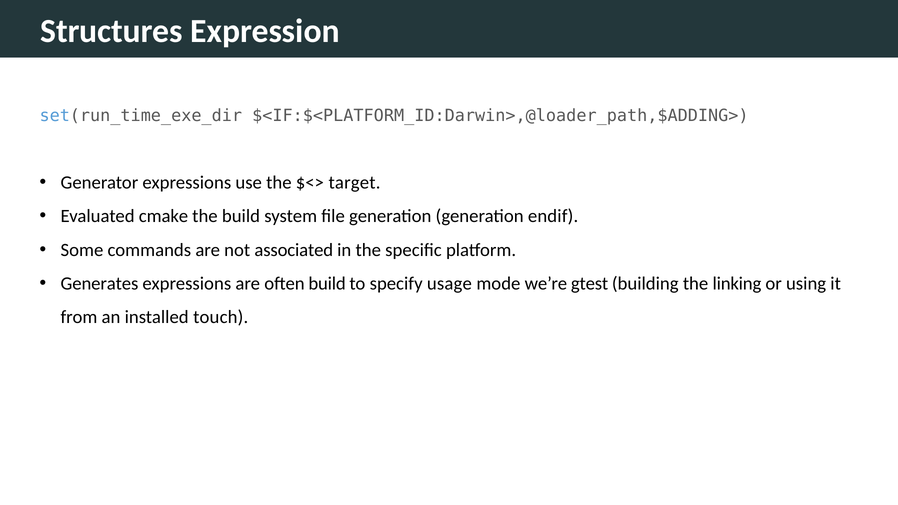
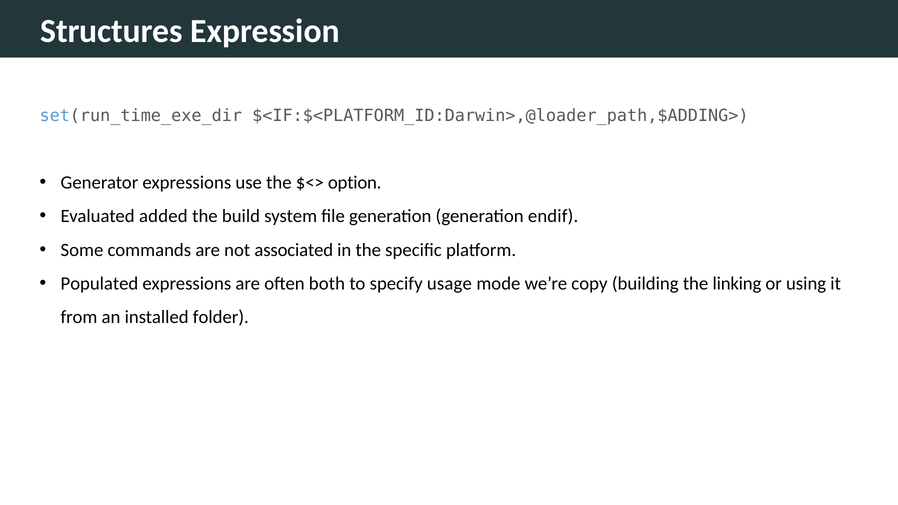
target: target -> option
cmake: cmake -> added
Generates: Generates -> Populated
often build: build -> both
gtest: gtest -> copy
touch: touch -> folder
